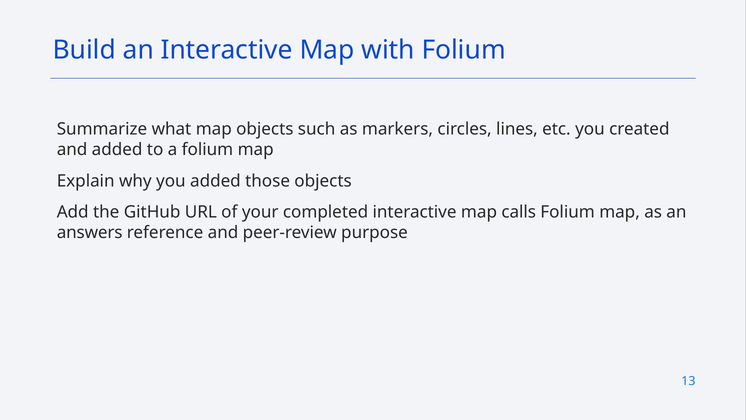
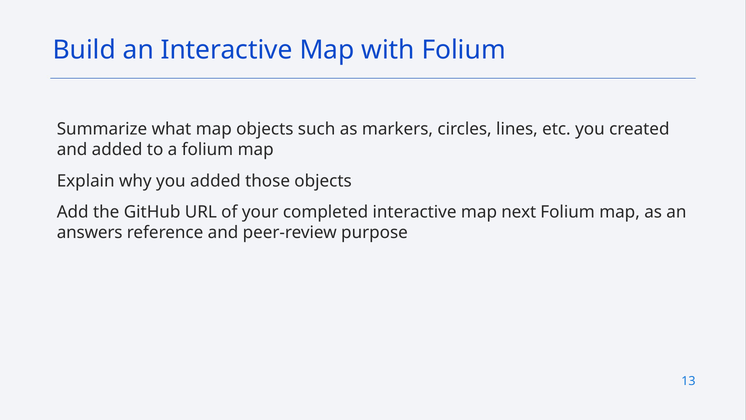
calls: calls -> next
